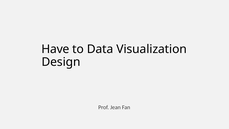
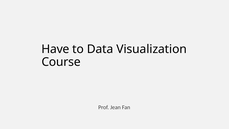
Design: Design -> Course
